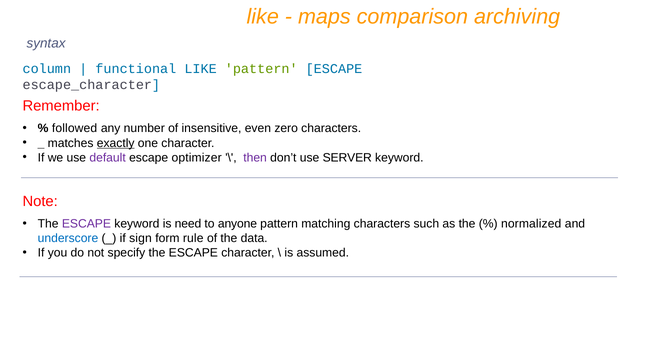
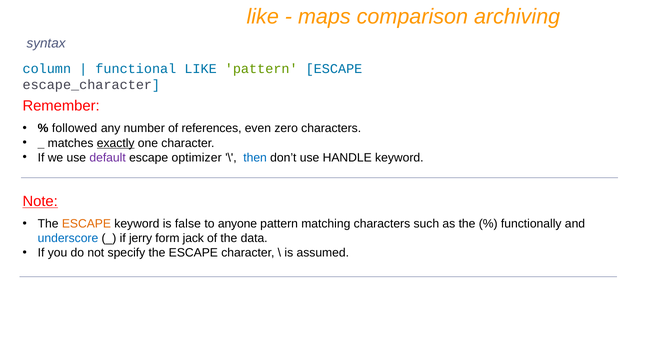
insensitive: insensitive -> references
then colour: purple -> blue
SERVER: SERVER -> HANDLE
Note underline: none -> present
ESCAPE at (86, 224) colour: purple -> orange
need: need -> false
normalized: normalized -> functionally
sign: sign -> jerry
rule: rule -> jack
